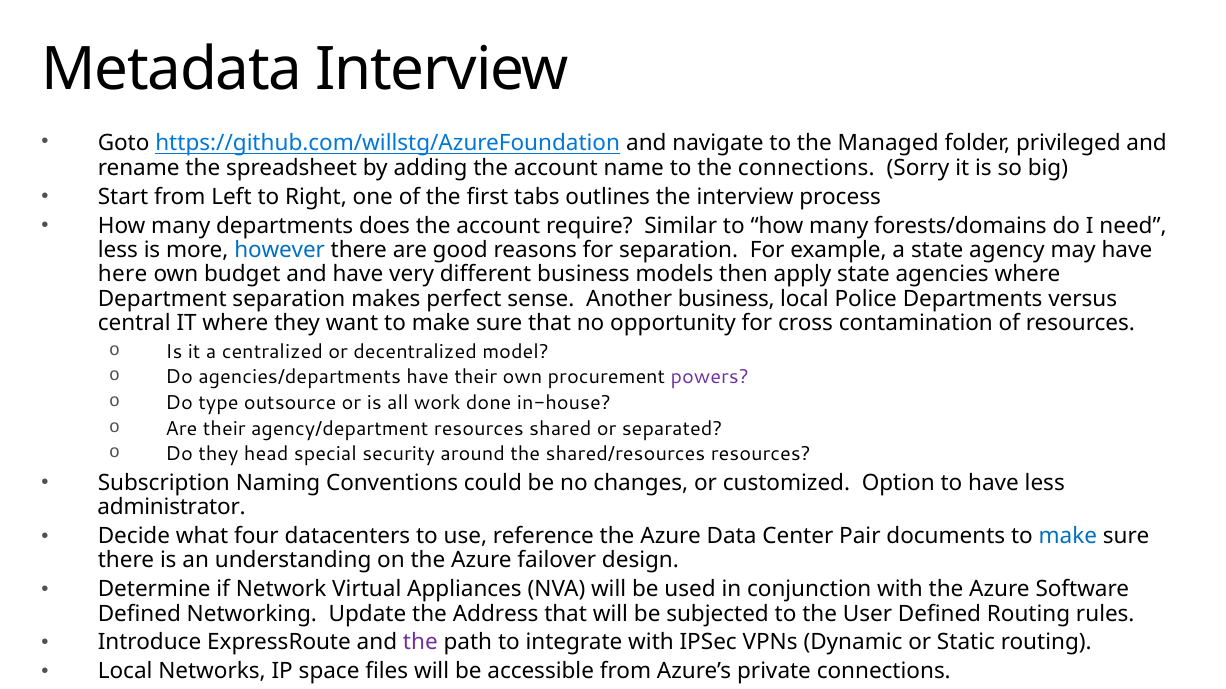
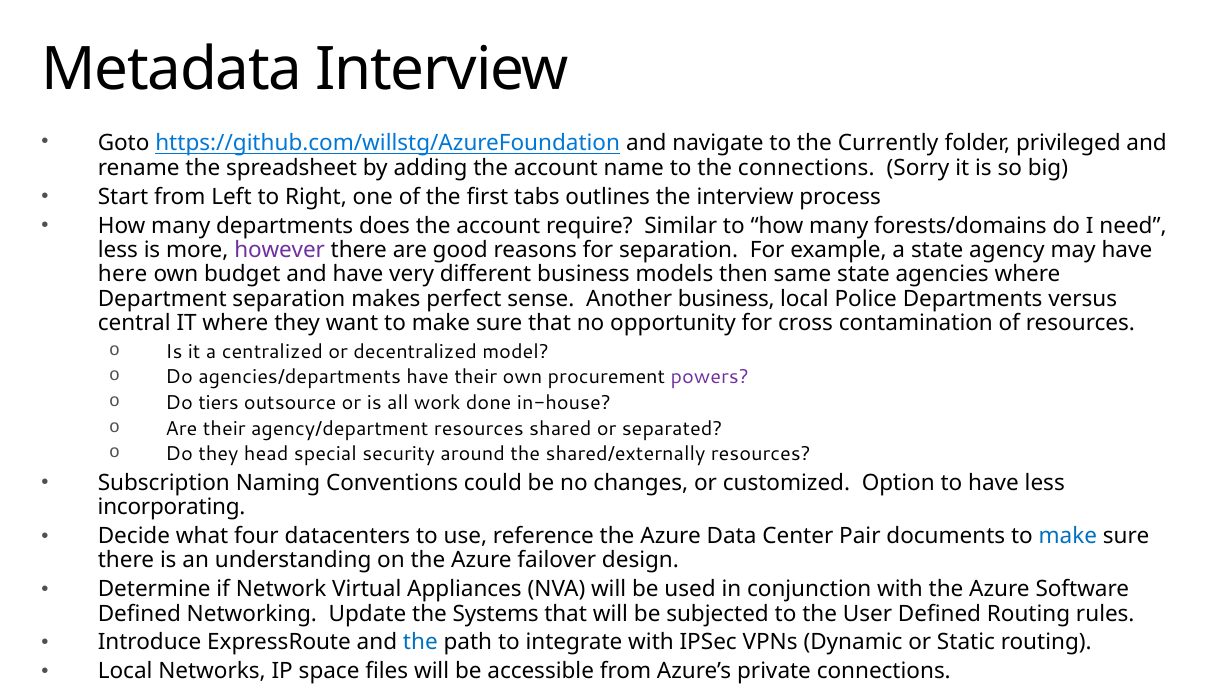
Managed: Managed -> Currently
however colour: blue -> purple
apply: apply -> same
type: type -> tiers
shared/resources: shared/resources -> shared/externally
administrator: administrator -> incorporating
Address: Address -> Systems
the at (420, 643) colour: purple -> blue
